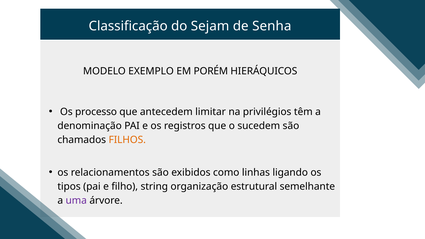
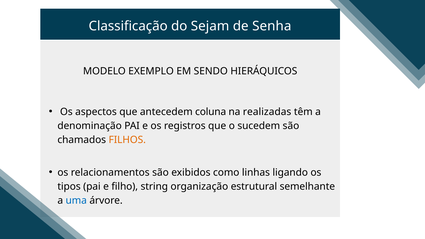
PORÉM: PORÉM -> SENDO
processo: processo -> aspectos
limitar: limitar -> coluna
privilégios: privilégios -> realizadas
uma colour: purple -> blue
